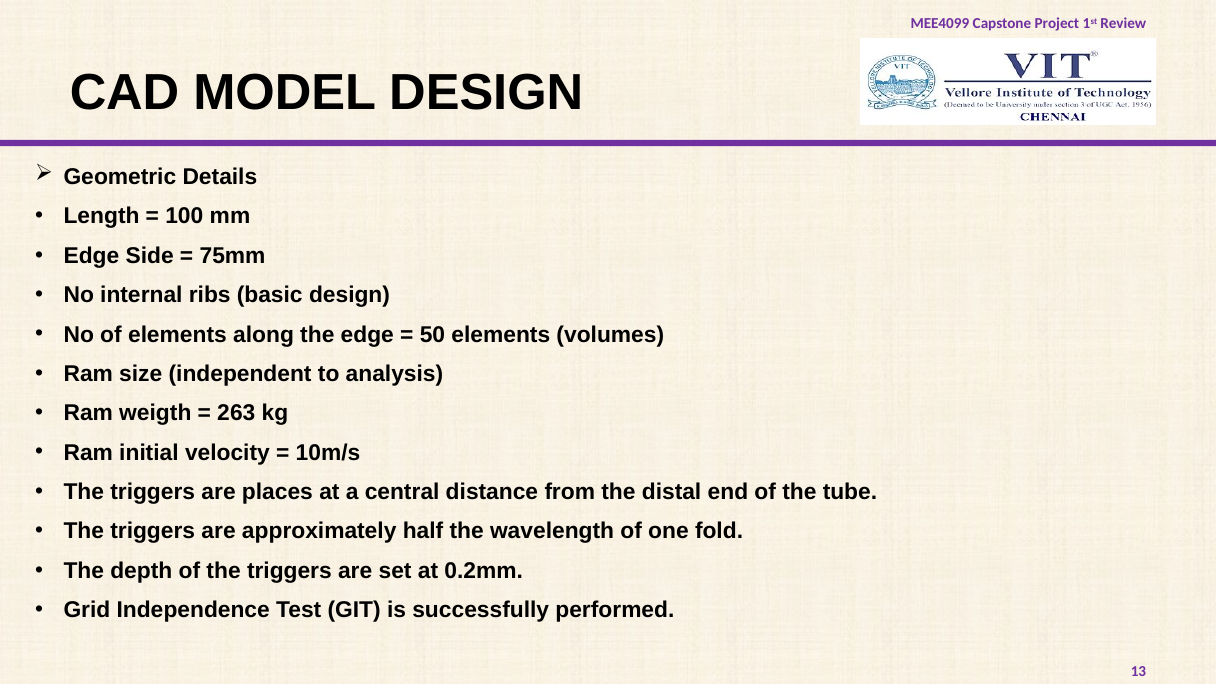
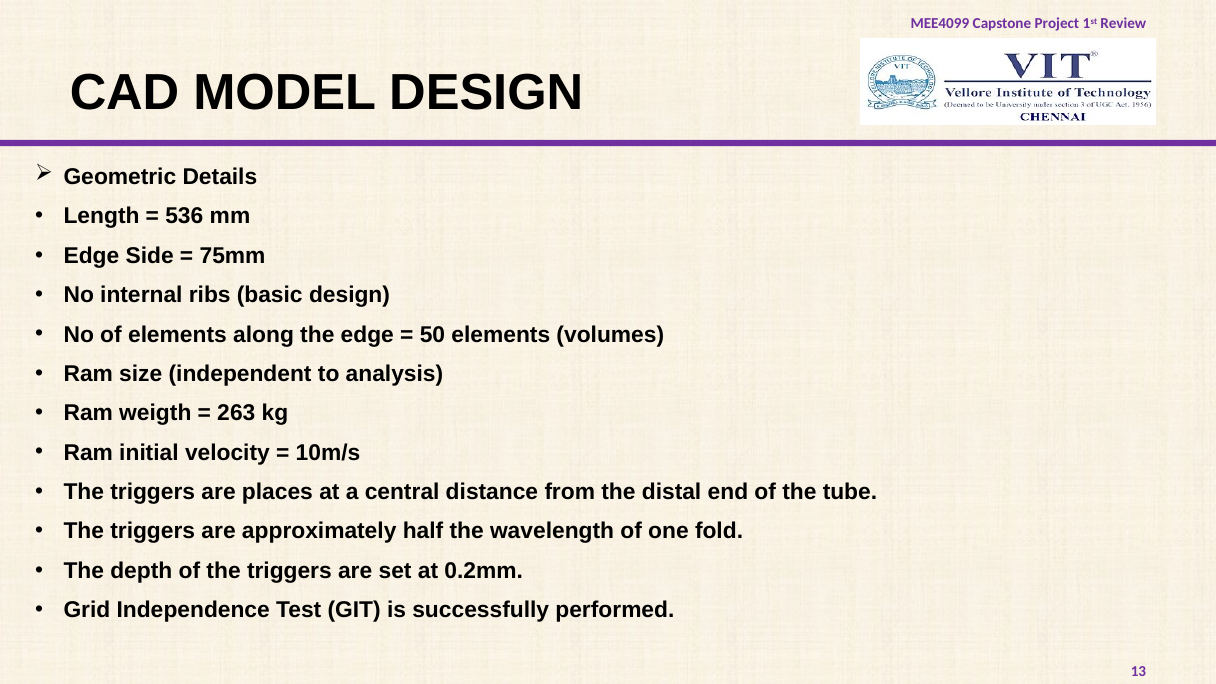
100: 100 -> 536
